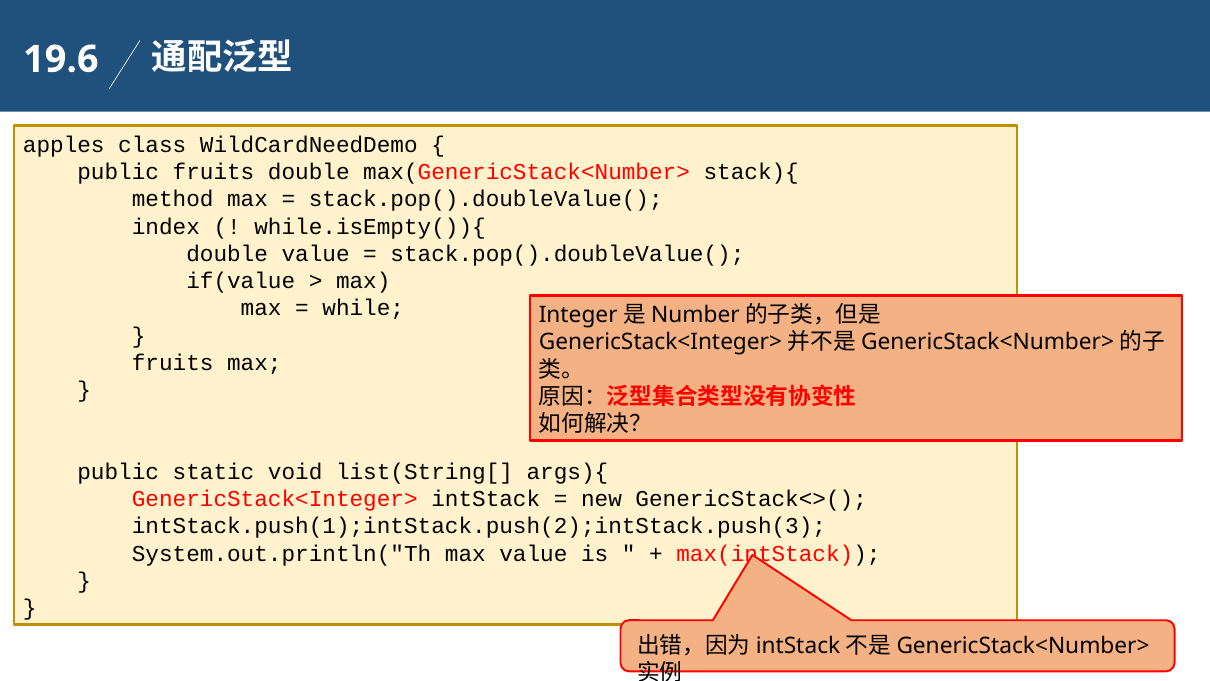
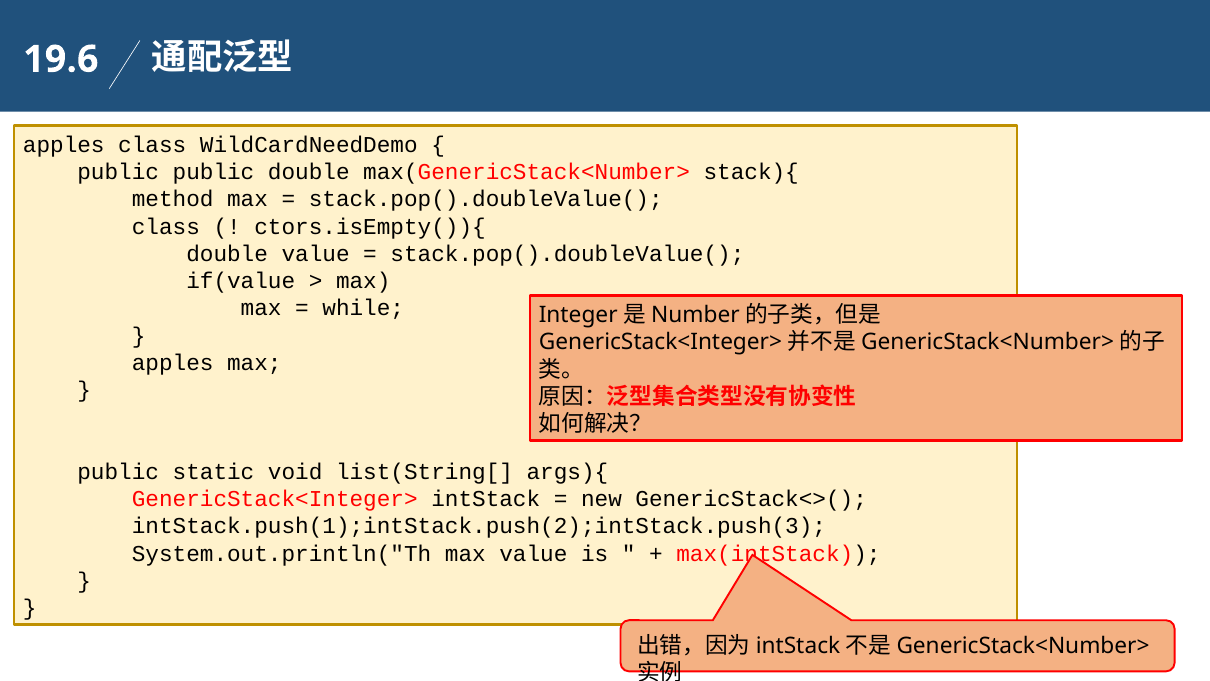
public fruits: fruits -> public
index at (166, 227): index -> class
while.isEmpty()){: while.isEmpty()){ -> ctors.isEmpty()){
fruits at (173, 363): fruits -> apples
